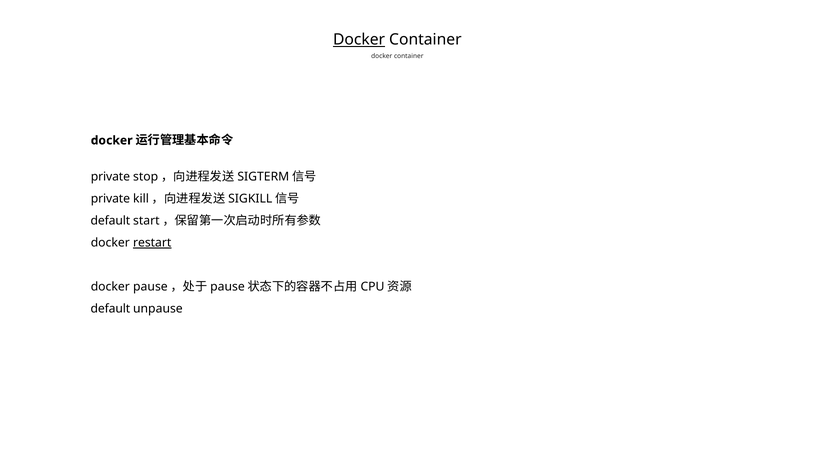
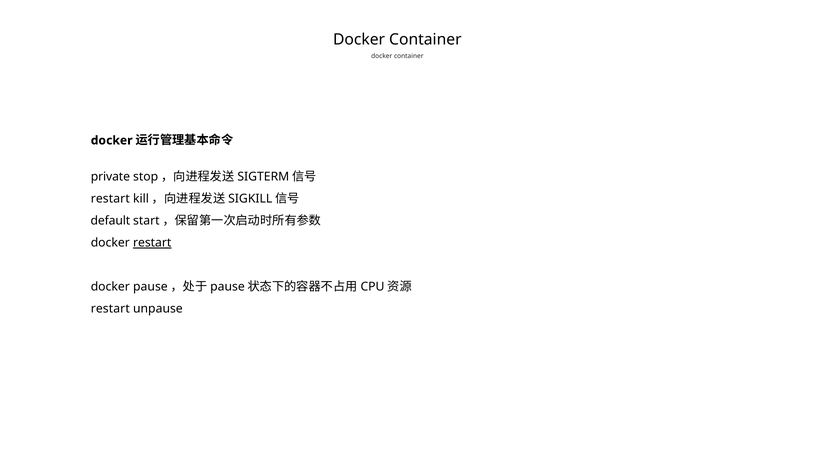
Docker at (359, 40) underline: present -> none
private at (110, 199): private -> restart
default at (110, 308): default -> restart
